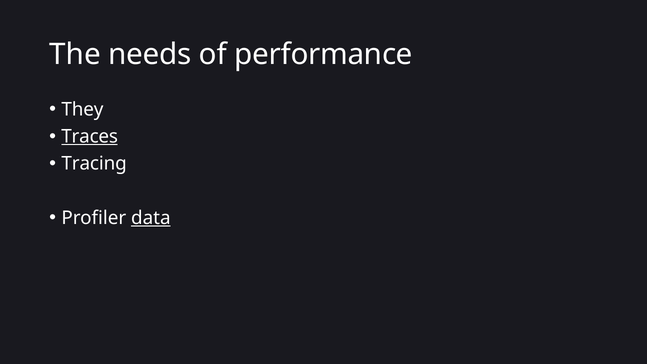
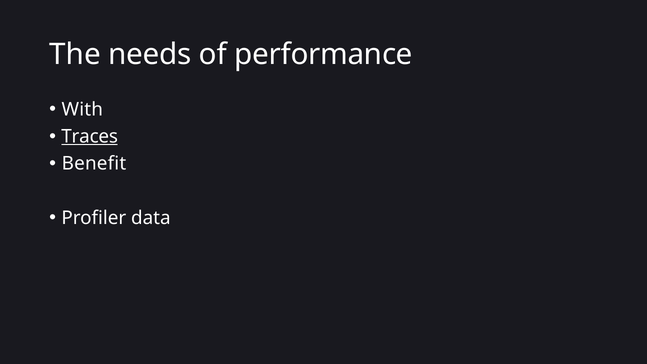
They: They -> With
Tracing: Tracing -> Benefit
data underline: present -> none
